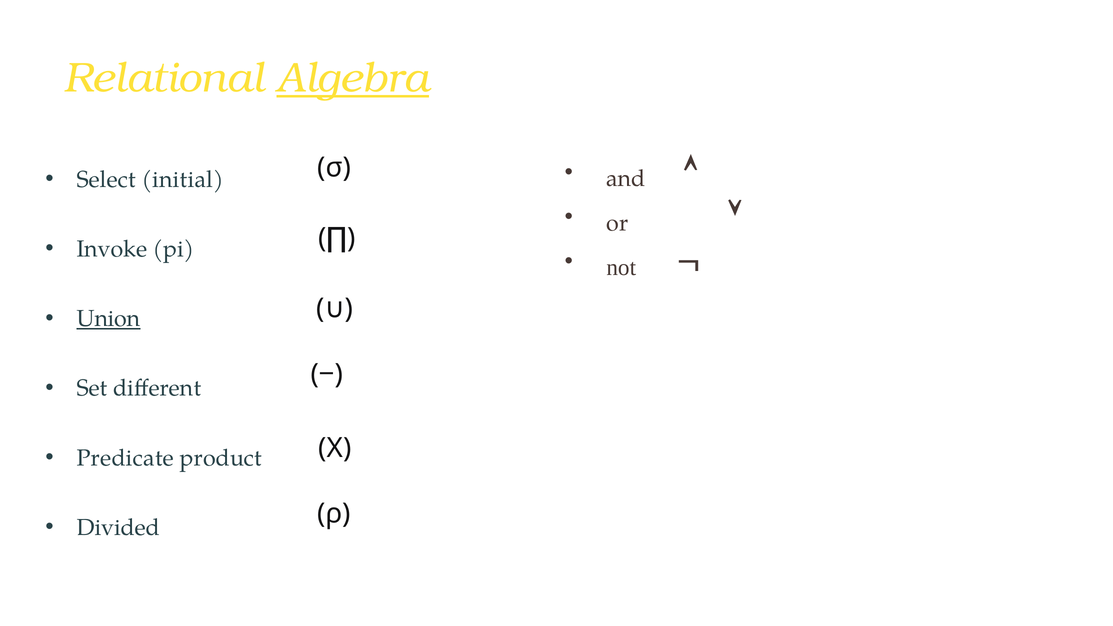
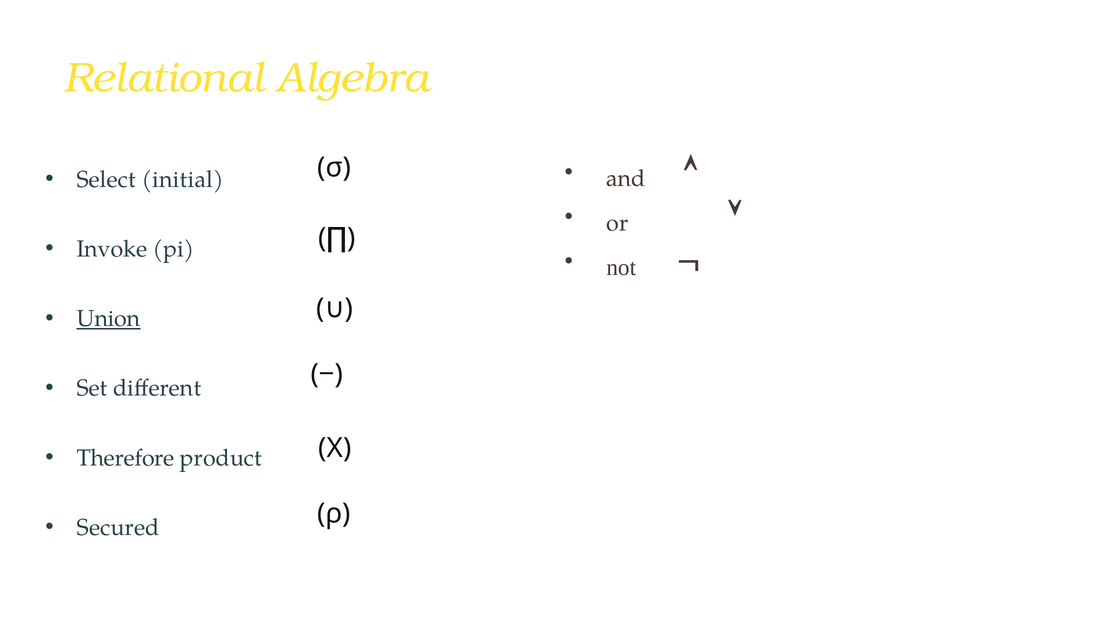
Algebra underline: present -> none
Predicate: Predicate -> Therefore
Divided: Divided -> Secured
